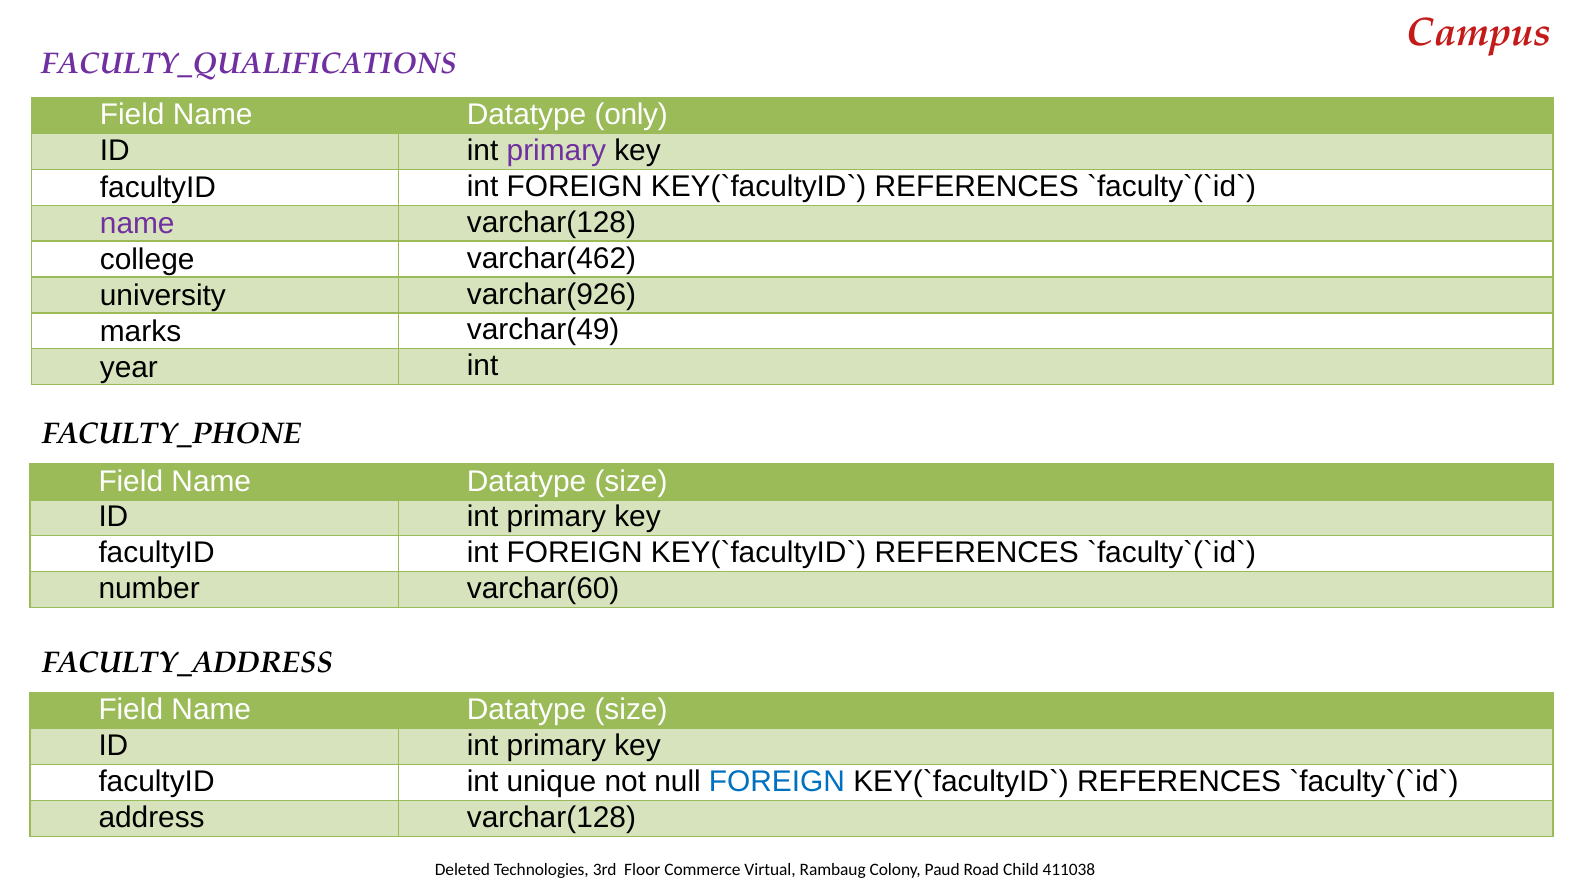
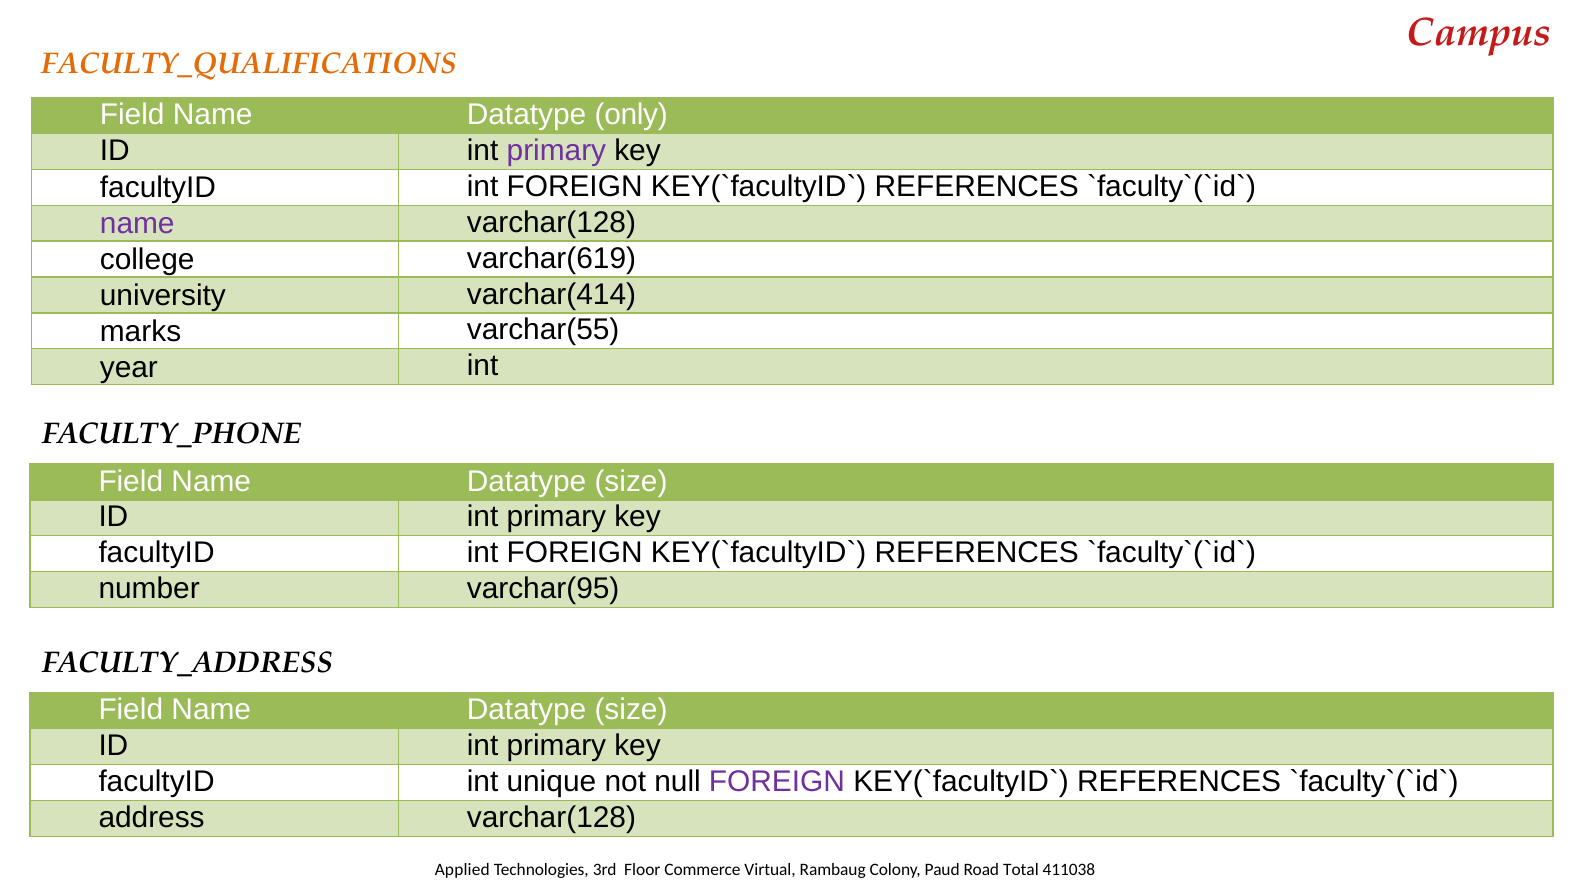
FACULTY_QUALIFICATIONS colour: purple -> orange
varchar(462: varchar(462 -> varchar(619
varchar(926: varchar(926 -> varchar(414
varchar(49: varchar(49 -> varchar(55
varchar(60: varchar(60 -> varchar(95
FOREIGN at (777, 782) colour: blue -> purple
Deleted: Deleted -> Applied
Child: Child -> Total
